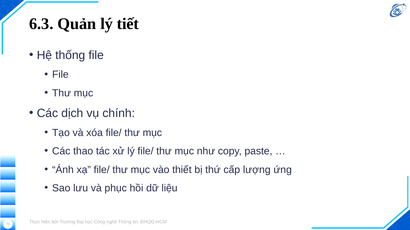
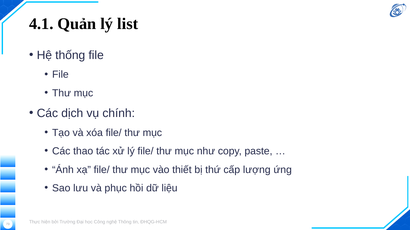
6.3: 6.3 -> 4.1
tiết: tiết -> list
